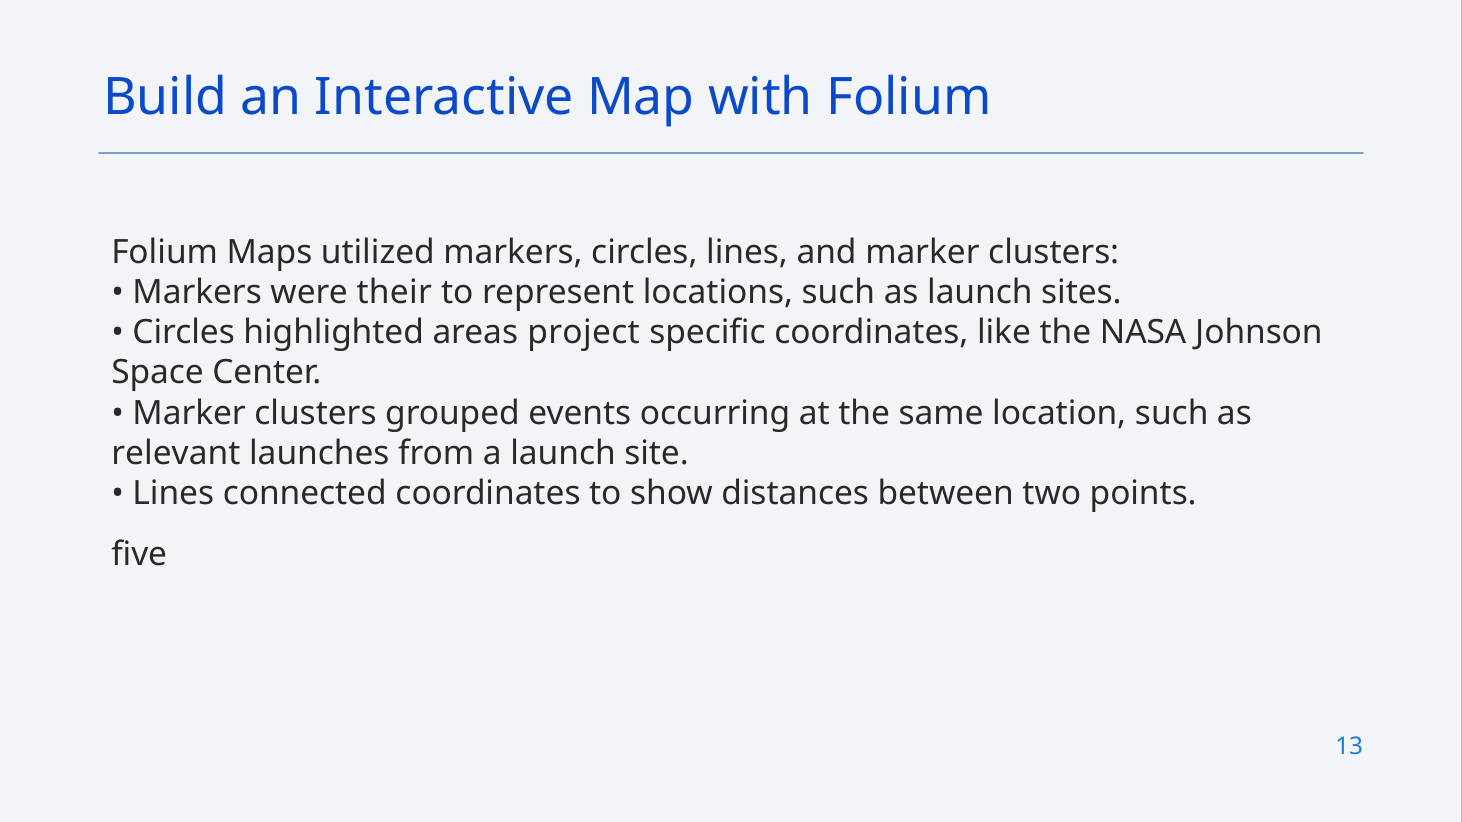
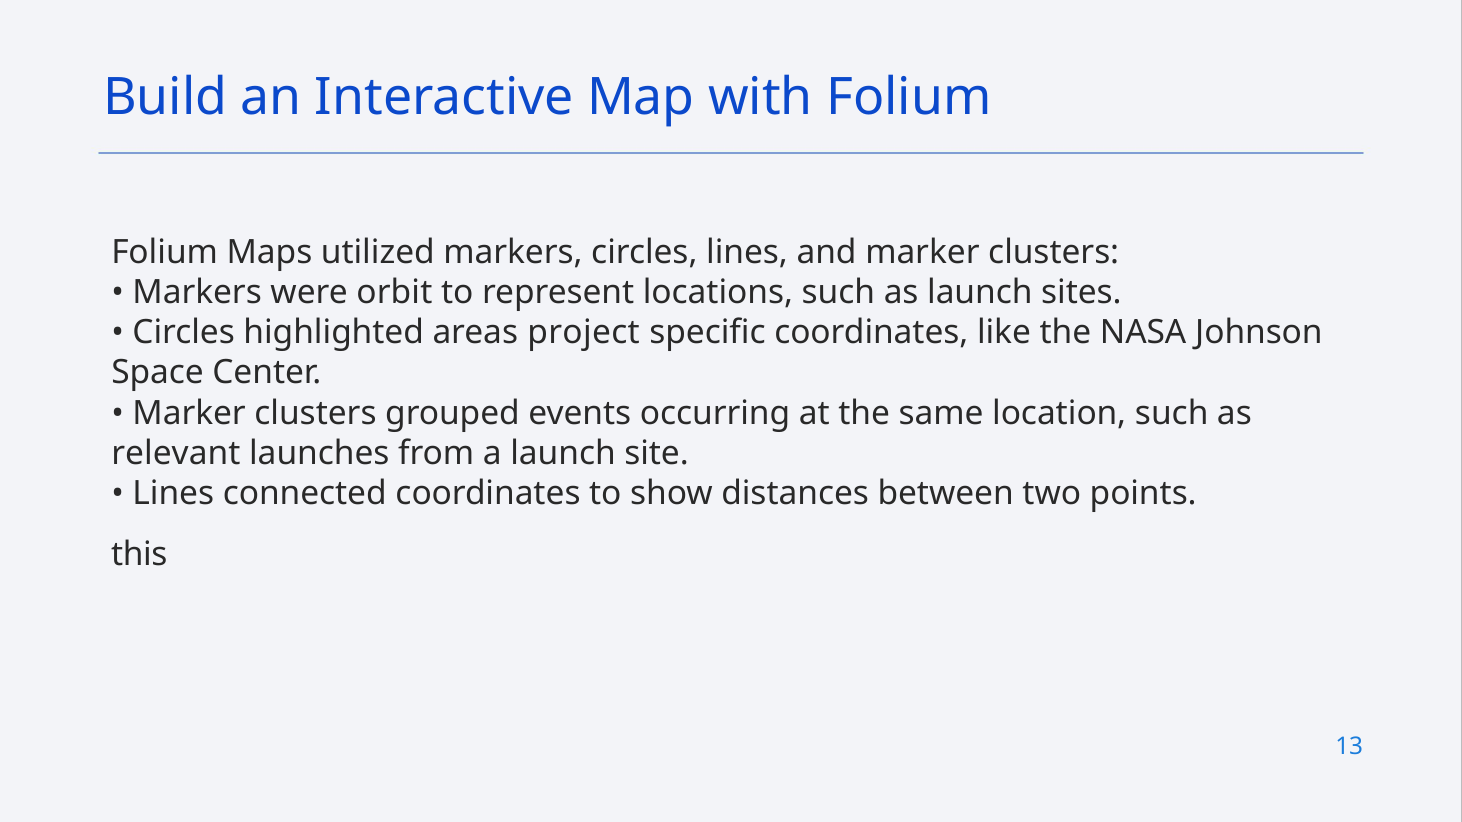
their: their -> orbit
five: five -> this
